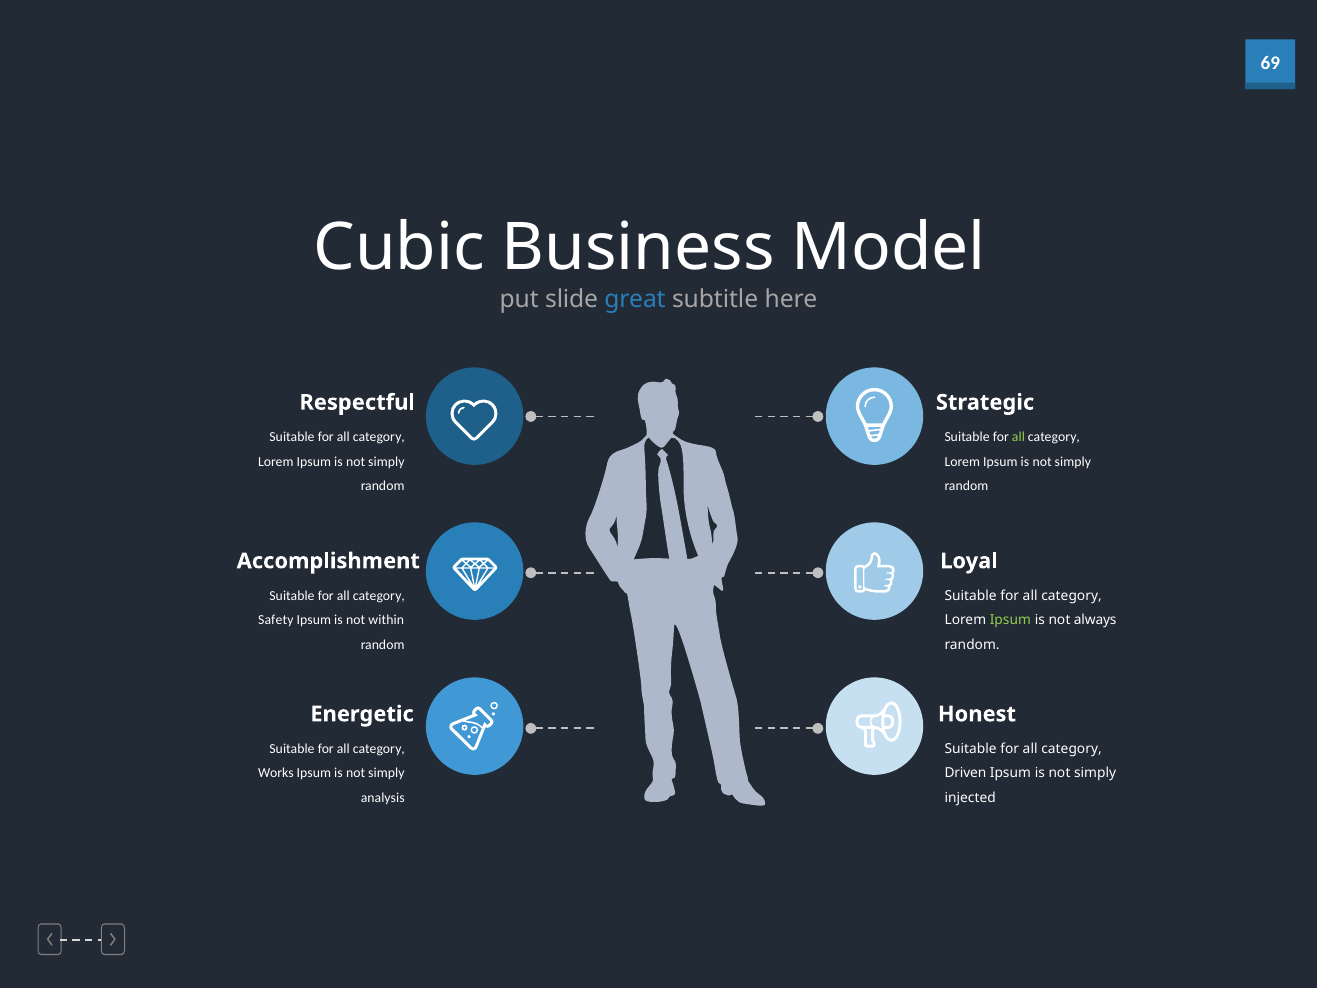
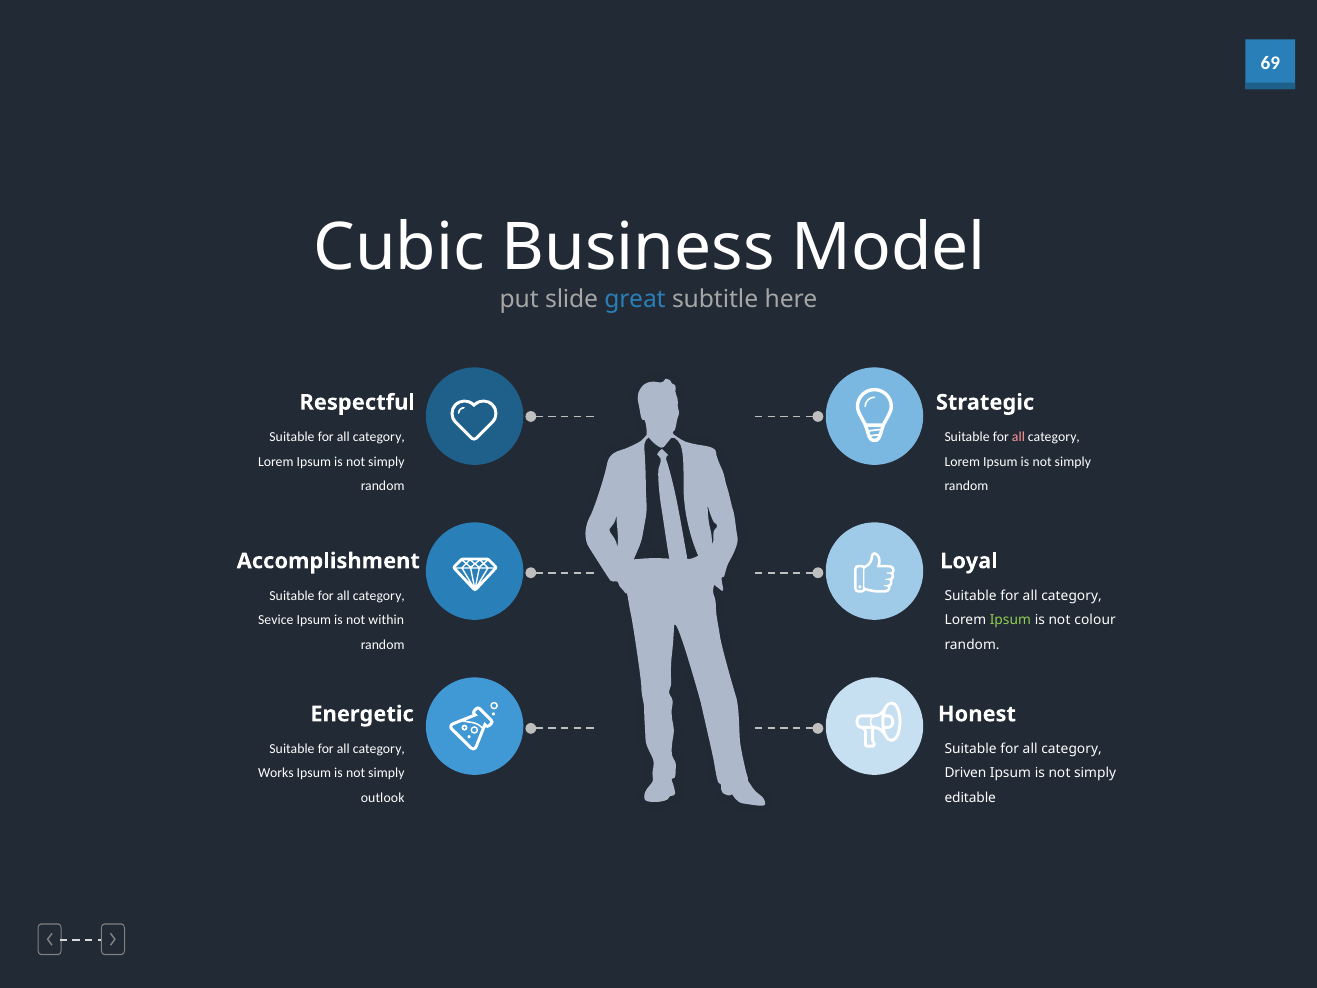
all at (1018, 437) colour: light green -> pink
Safety: Safety -> Sevice
always: always -> colour
analysis: analysis -> outlook
injected: injected -> editable
